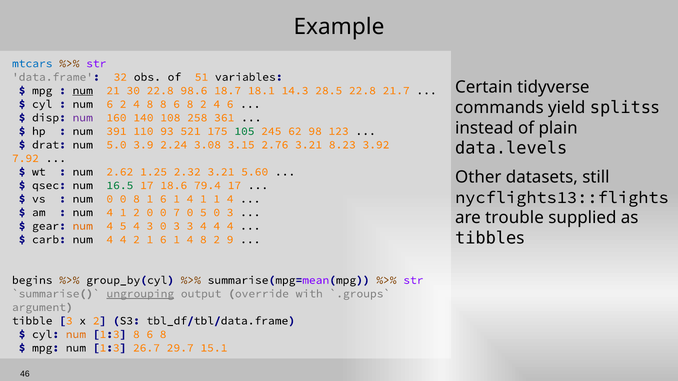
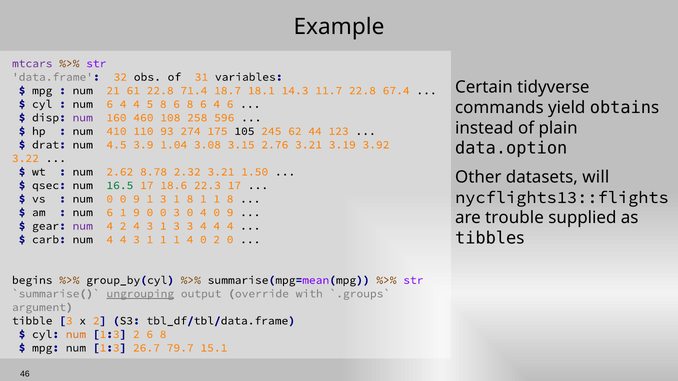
mtcars colour: blue -> purple
51: 51 -> 31
num at (83, 91) underline: present -> none
30: 30 -> 61
98.6: 98.6 -> 71.4
28.5: 28.5 -> 11.7
21.7: 21.7 -> 67.4
num 6 2: 2 -> 4
8 at (150, 104): 8 -> 5
6 8 2: 2 -> 6
splits: splits -> obtain
140: 140 -> 460
361: 361 -> 596
391: 391 -> 410
521: 521 -> 274
105 colour: green -> black
98: 98 -> 44
data.levels: data.levels -> data.option
5.0: 5.0 -> 4.5
2.24: 2.24 -> 1.04
8.23: 8.23 -> 3.19
7.92: 7.92 -> 3.22
1.25: 1.25 -> 8.78
5.60: 5.60 -> 1.50
still: still -> will
79.4: 79.4 -> 22.3
0 0 8: 8 -> 9
6 at (163, 199): 6 -> 3
4 at (190, 199): 4 -> 8
1 1 4: 4 -> 8
4 at (110, 213): 4 -> 6
1 2: 2 -> 9
0 7: 7 -> 3
0 5: 5 -> 4
3 at (230, 213): 3 -> 9
num at (83, 226) colour: orange -> purple
4 5: 5 -> 2
0 at (163, 226): 0 -> 1
4 4 2: 2 -> 3
6 at (163, 240): 6 -> 1
1 4 8: 8 -> 0
2 9: 9 -> 0
1:3 8: 8 -> 2
29.7: 29.7 -> 79.7
